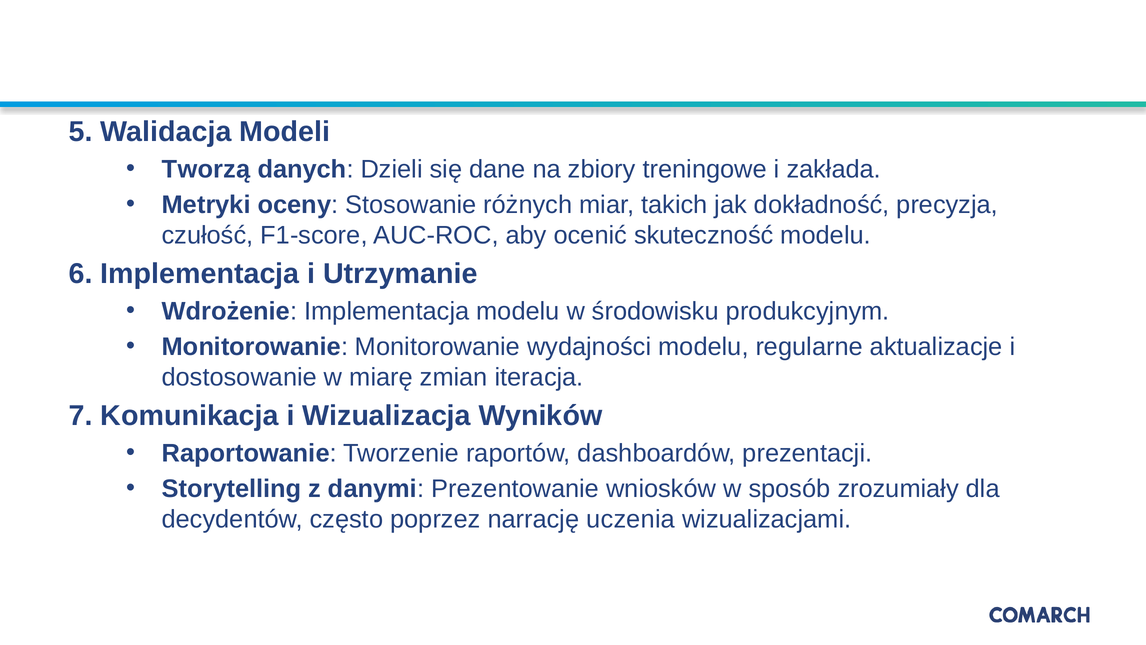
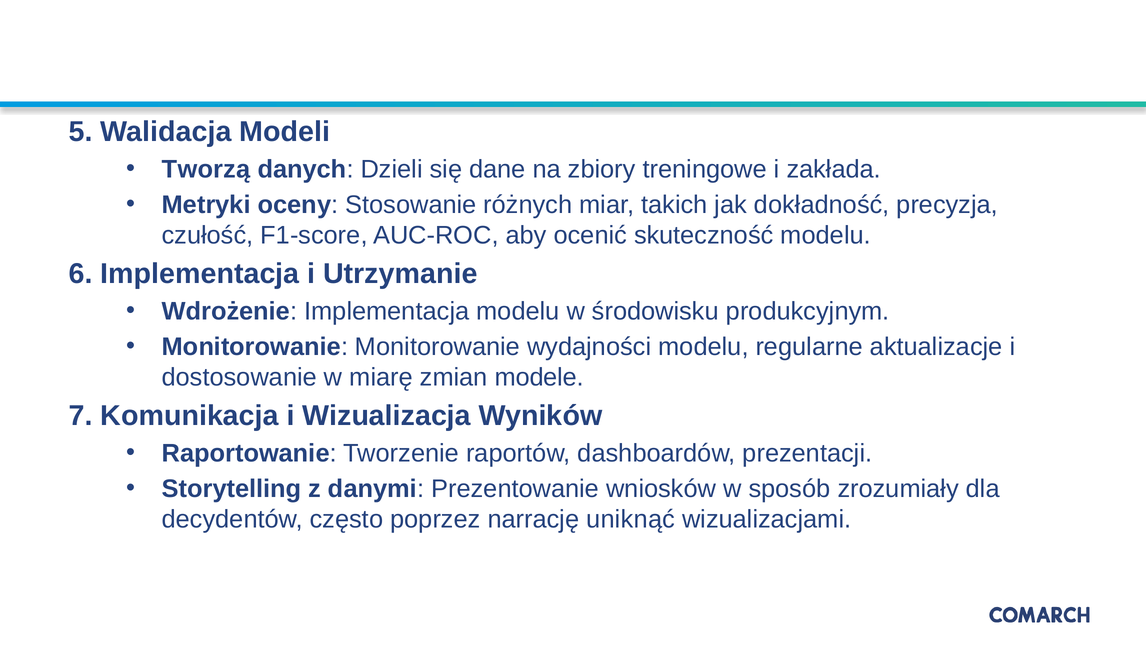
iteracja: iteracja -> modele
uczenia: uczenia -> uniknąć
